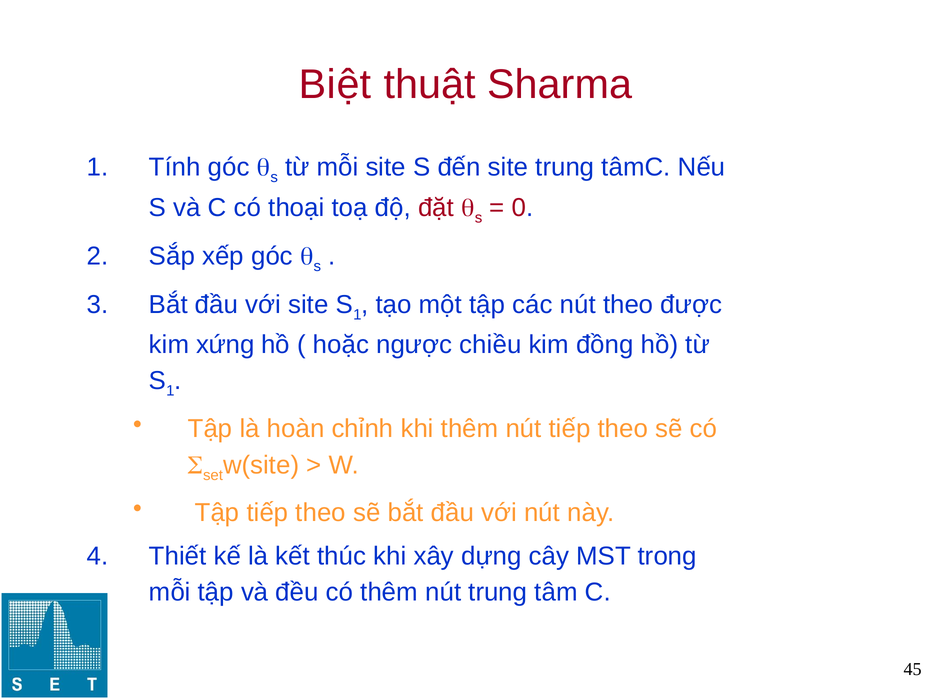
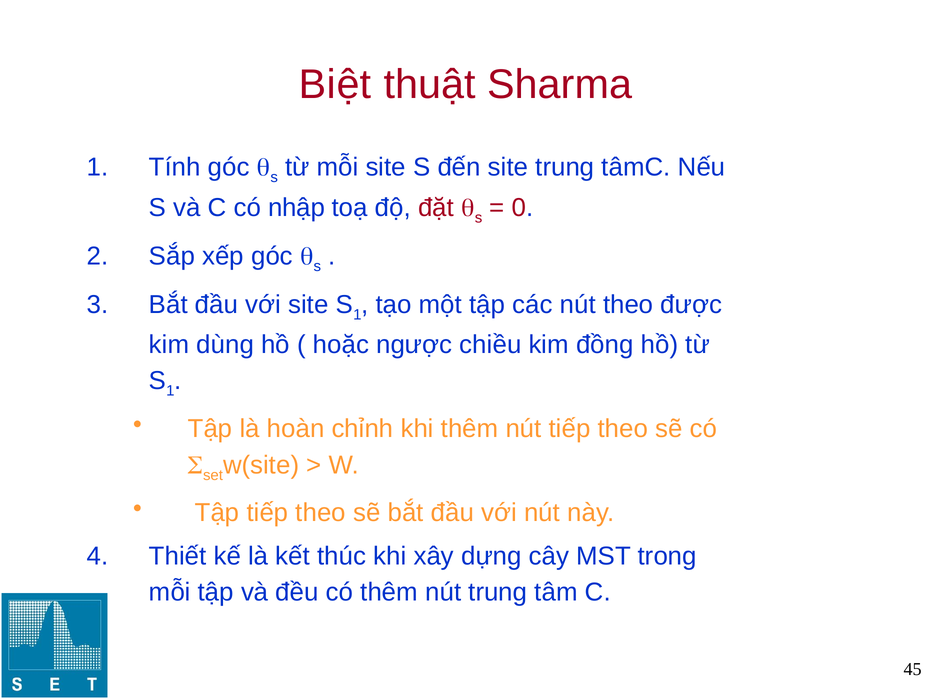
thoại: thoại -> nhập
xứng: xứng -> dùng
